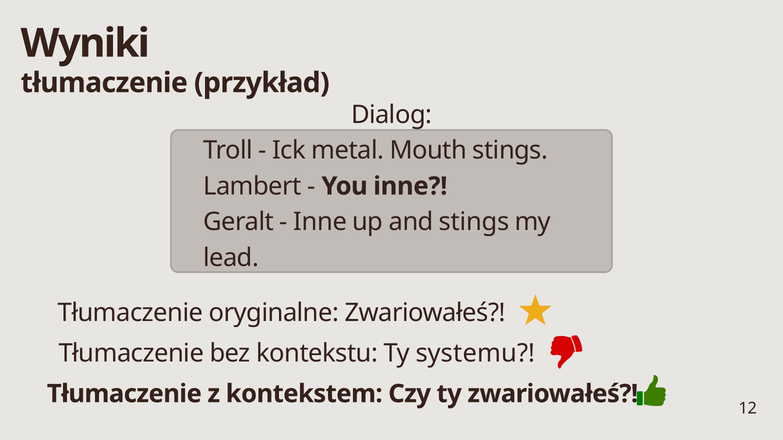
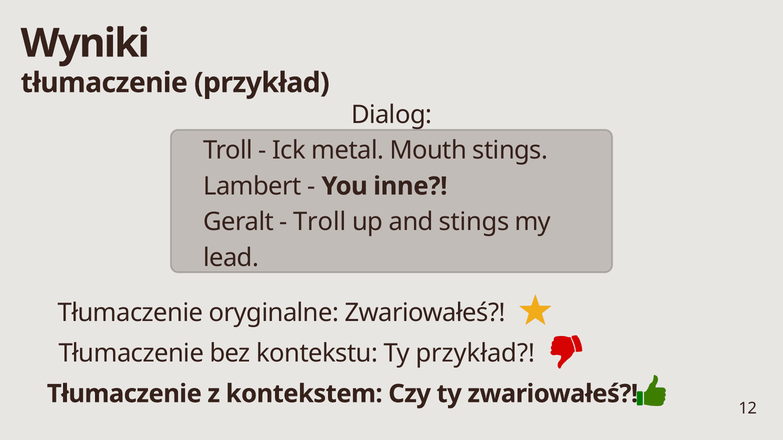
Inne at (320, 222): Inne -> Troll
Ty systemu: systemu -> przykład
